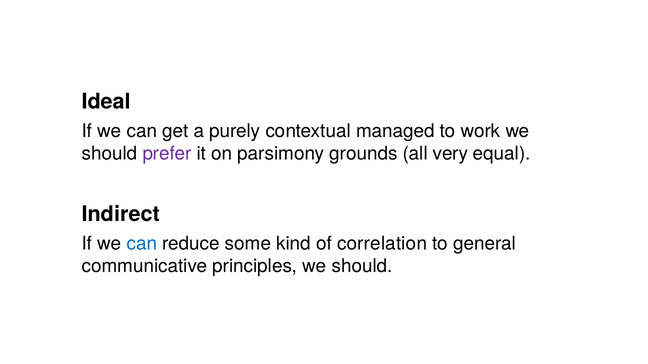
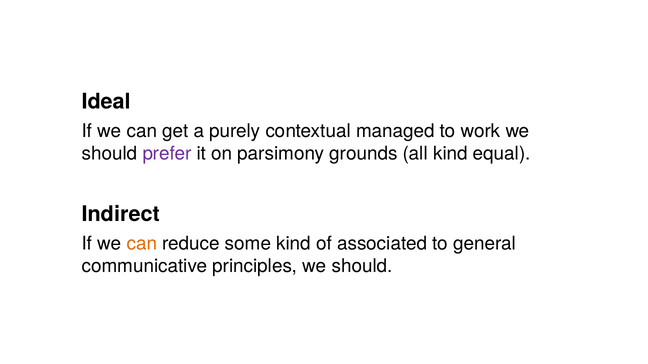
all very: very -> kind
can at (142, 244) colour: blue -> orange
correlation: correlation -> associated
